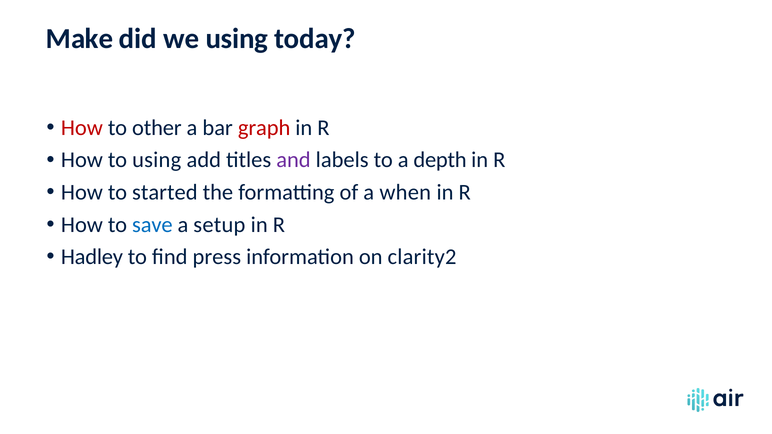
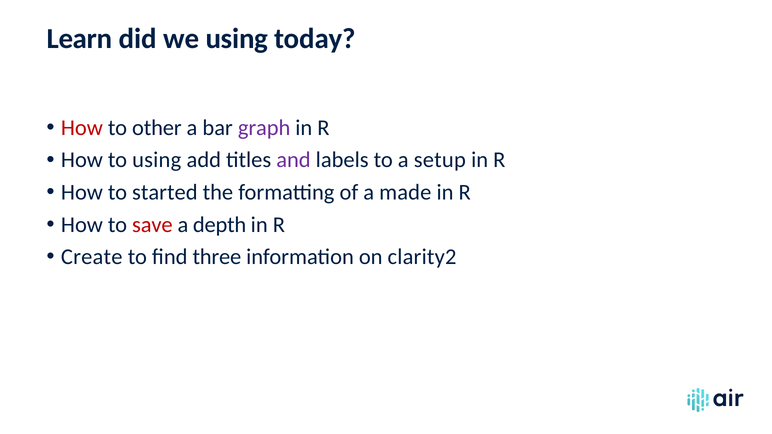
Make: Make -> Learn
graph colour: red -> purple
depth: depth -> setup
when: when -> made
save colour: blue -> red
setup: setup -> depth
Hadley: Hadley -> Create
press: press -> three
